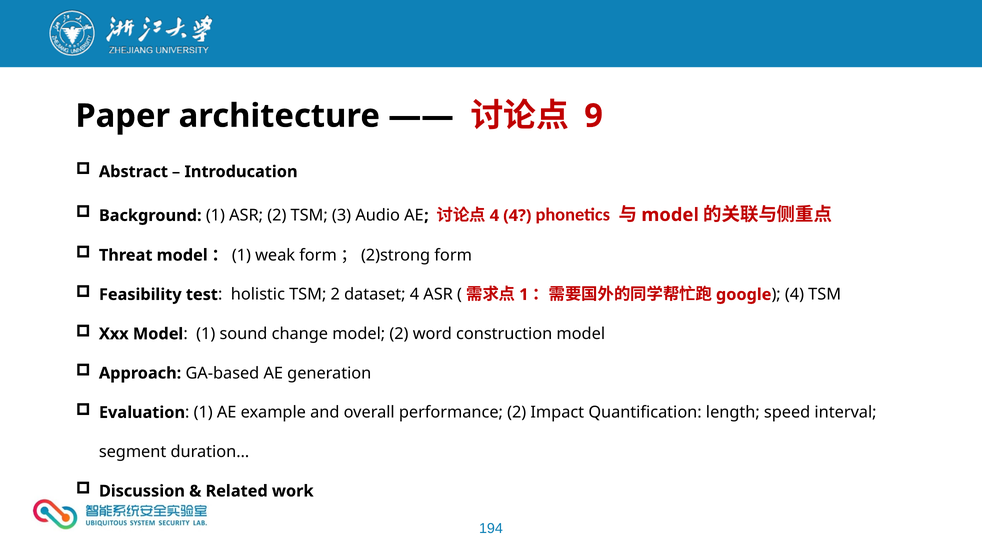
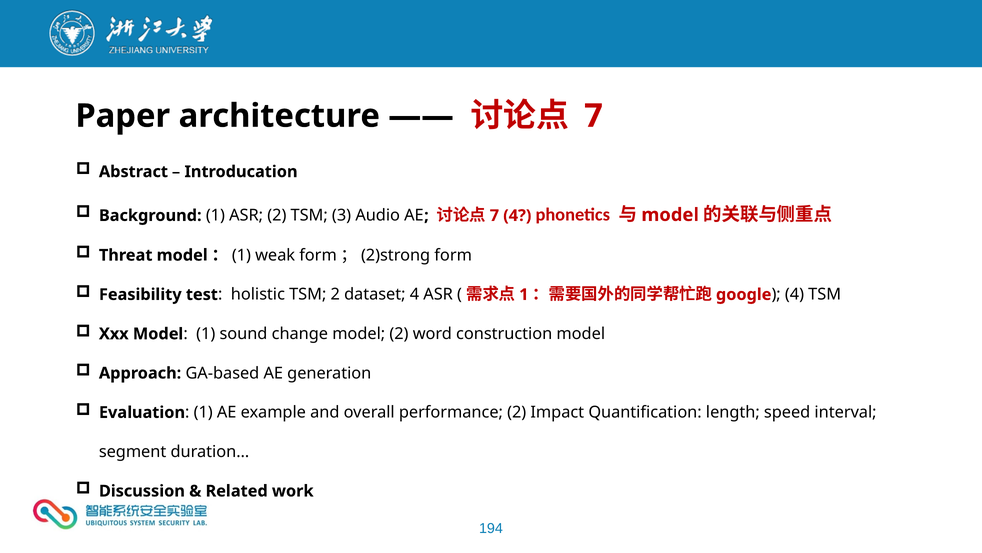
9 at (594, 116): 9 -> 7
4 at (494, 215): 4 -> 7
